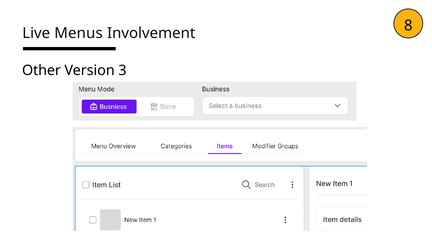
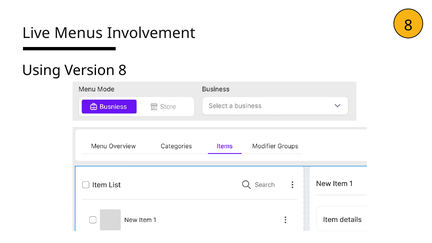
Other: Other -> Using
Version 3: 3 -> 8
